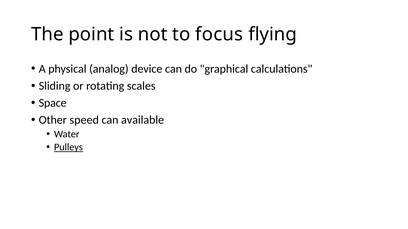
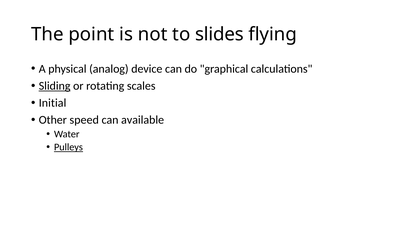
focus: focus -> slides
Sliding underline: none -> present
Space: Space -> Initial
